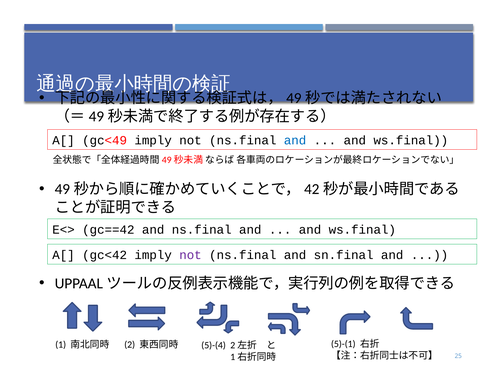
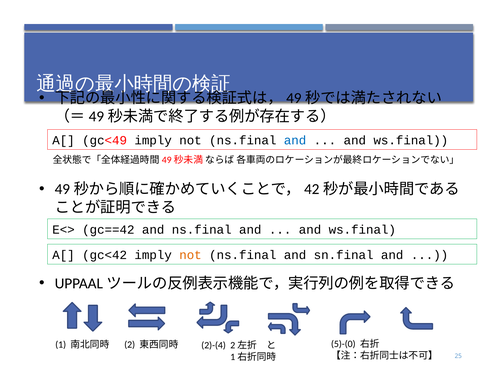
not at (190, 255) colour: purple -> orange
5)-(1: 5)-(1 -> 5)-(0
5)-(4: 5)-(4 -> 2)-(4
